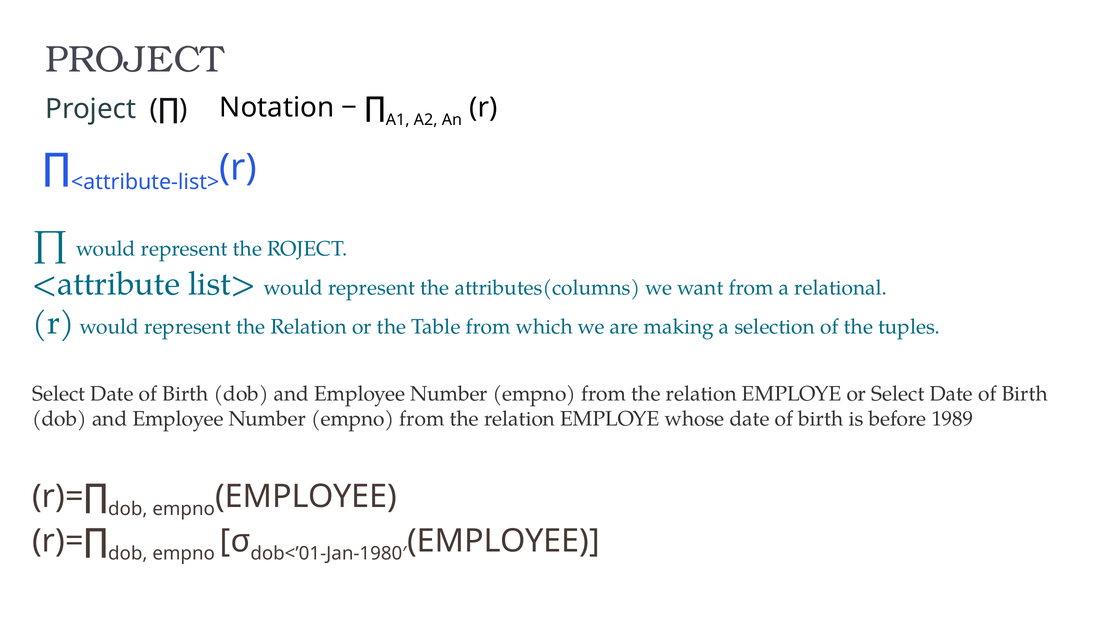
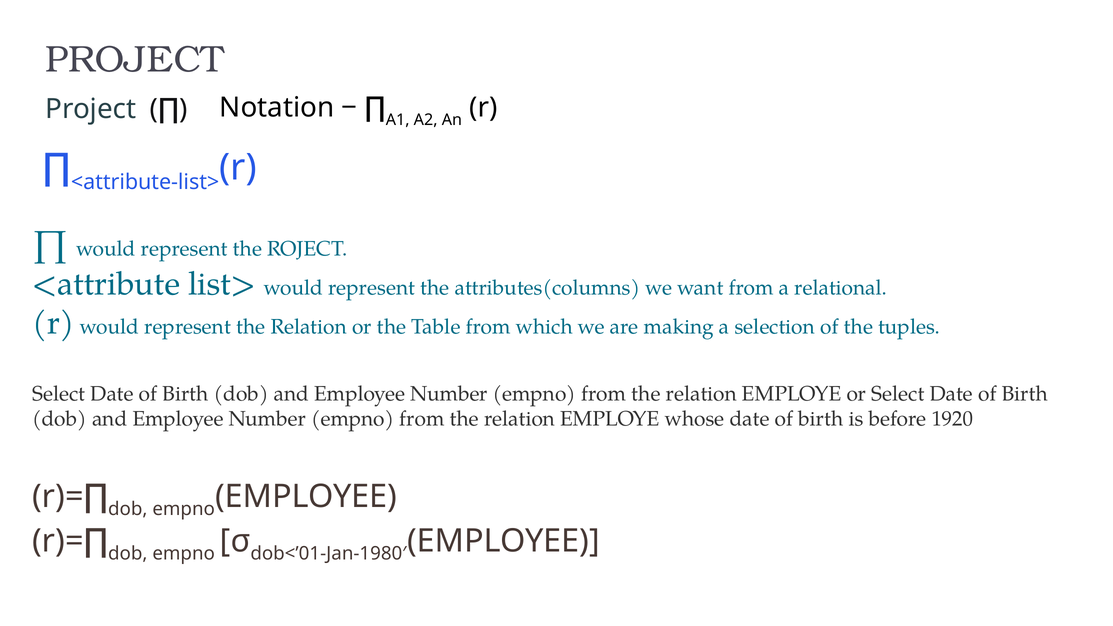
1989: 1989 -> 1920
